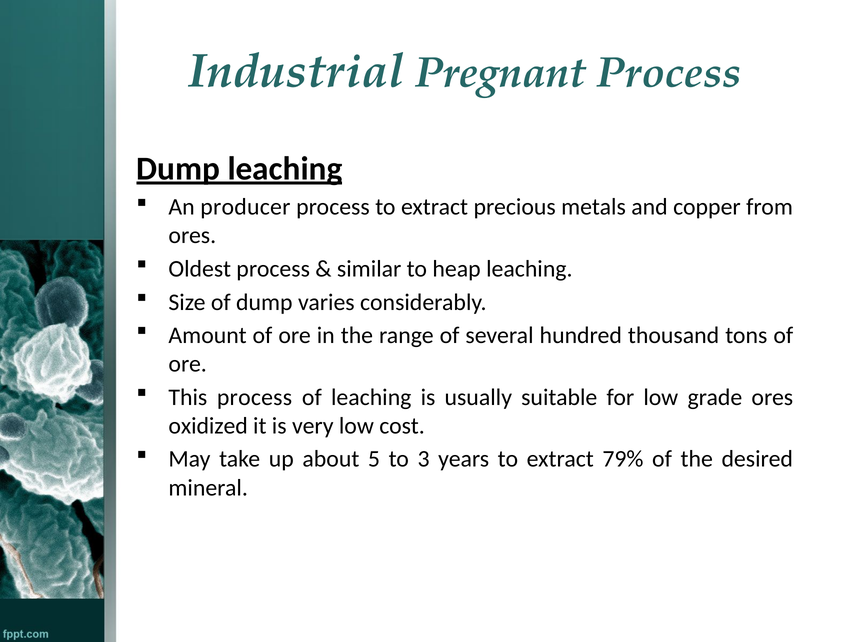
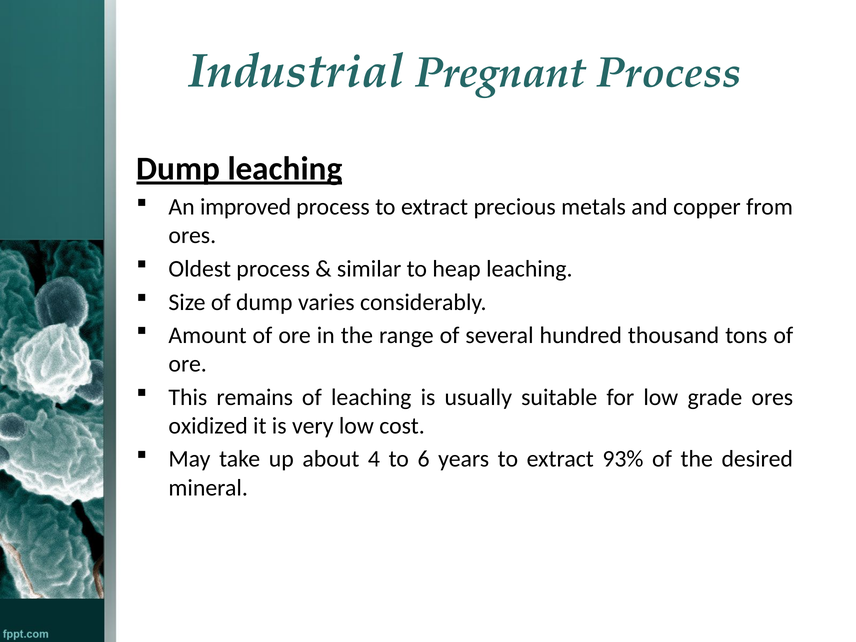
producer: producer -> improved
This process: process -> remains
5: 5 -> 4
3: 3 -> 6
79%: 79% -> 93%
